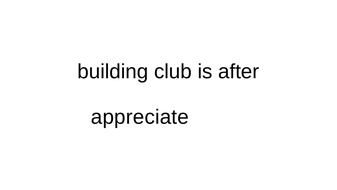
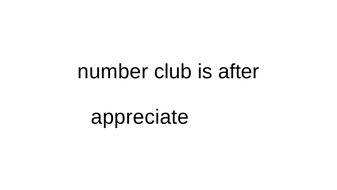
building: building -> number
